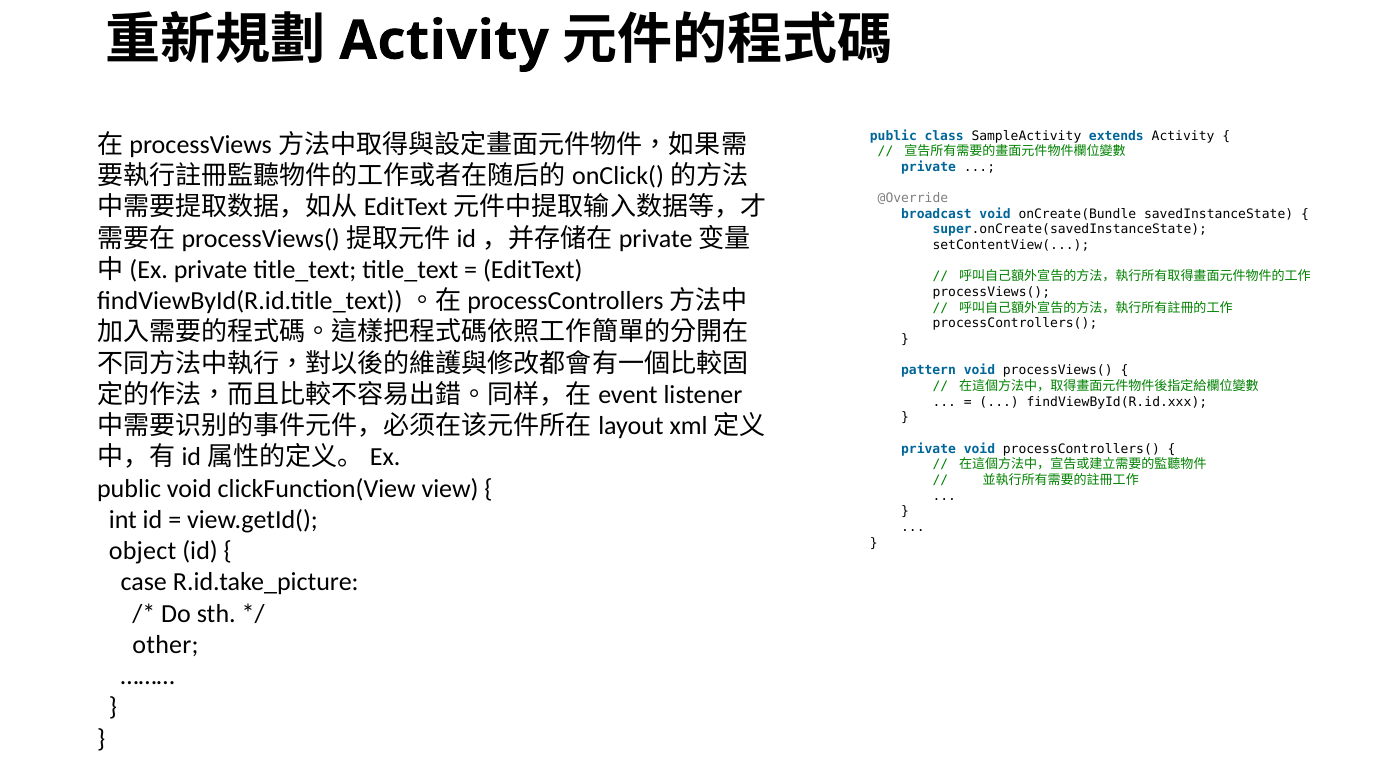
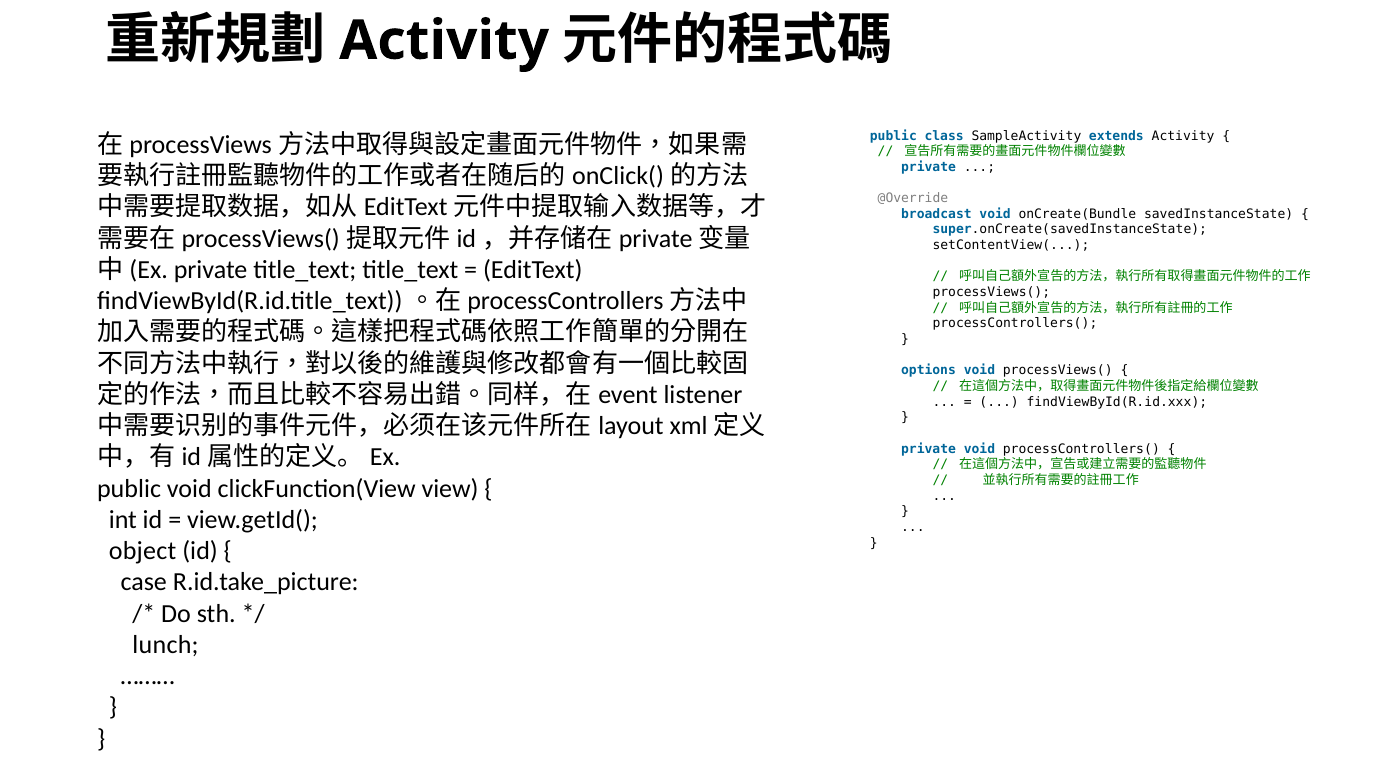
pattern: pattern -> options
other: other -> lunch
